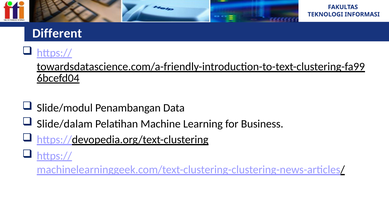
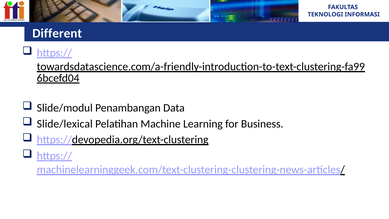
Slide/dalam: Slide/dalam -> Slide/lexical
